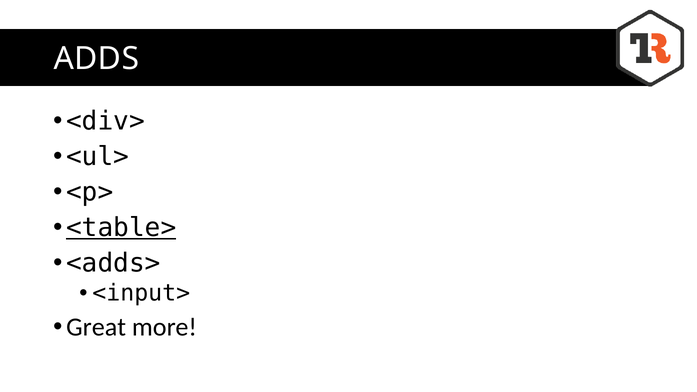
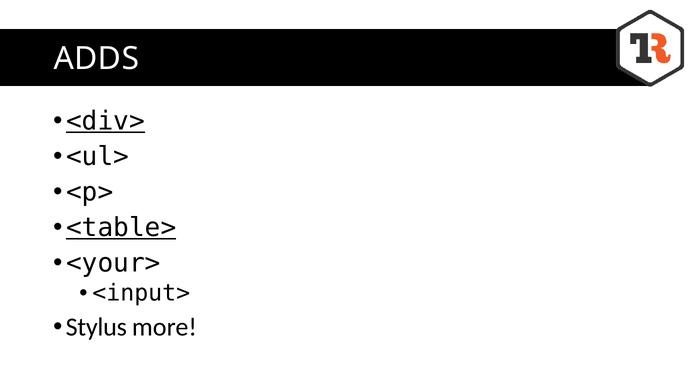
<div> underline: none -> present
<adds>: <adds> -> <your>
Great: Great -> Stylus
